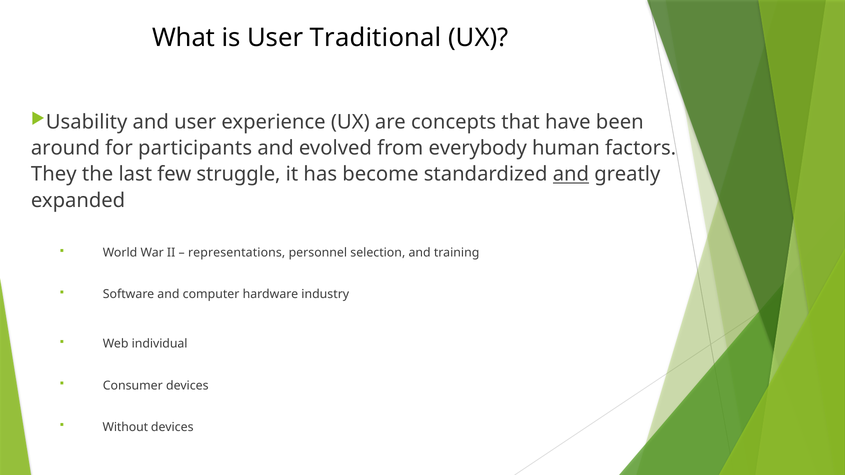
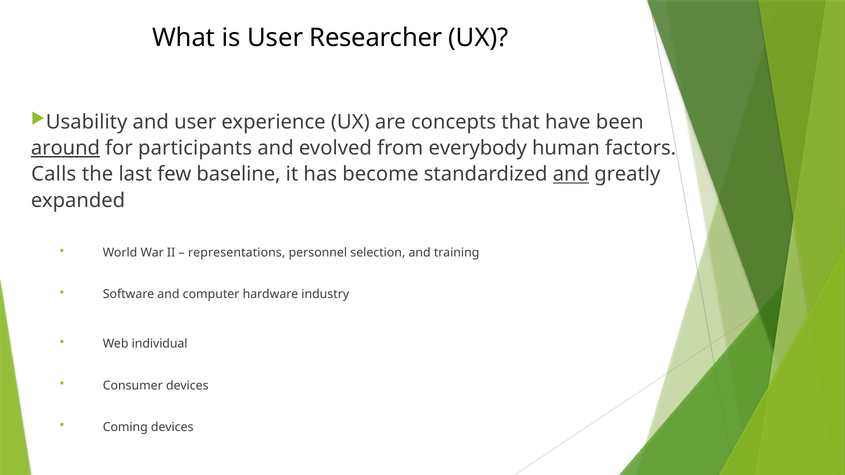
Traditional: Traditional -> Researcher
around underline: none -> present
They: They -> Calls
struggle: struggle -> baseline
Without: Without -> Coming
